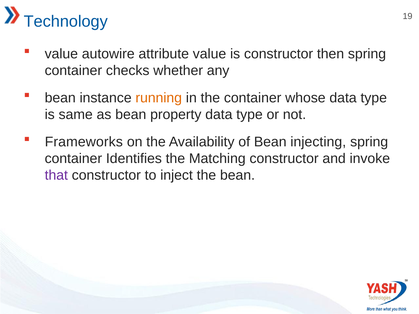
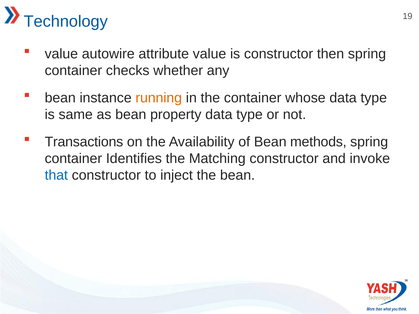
Frameworks: Frameworks -> Transactions
injecting: injecting -> methods
that colour: purple -> blue
